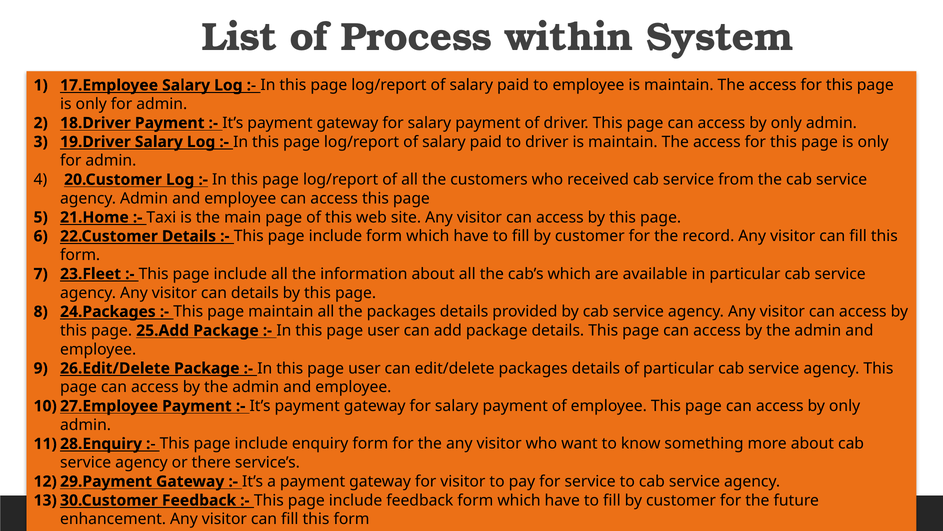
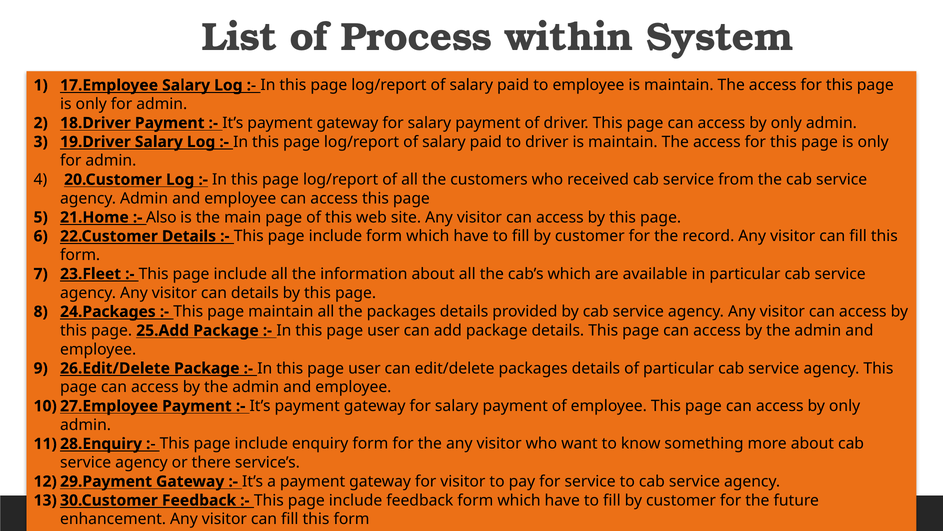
Taxi: Taxi -> Also
